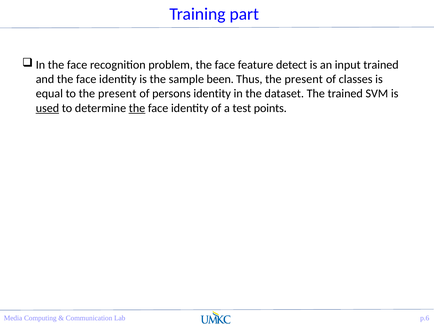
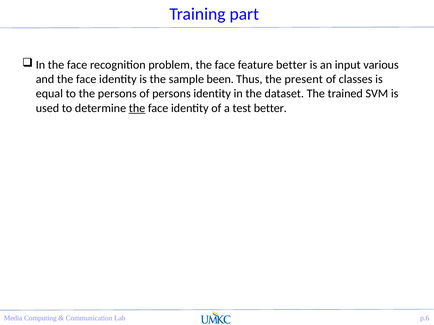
feature detect: detect -> better
input trained: trained -> various
to the present: present -> persons
used underline: present -> none
test points: points -> better
